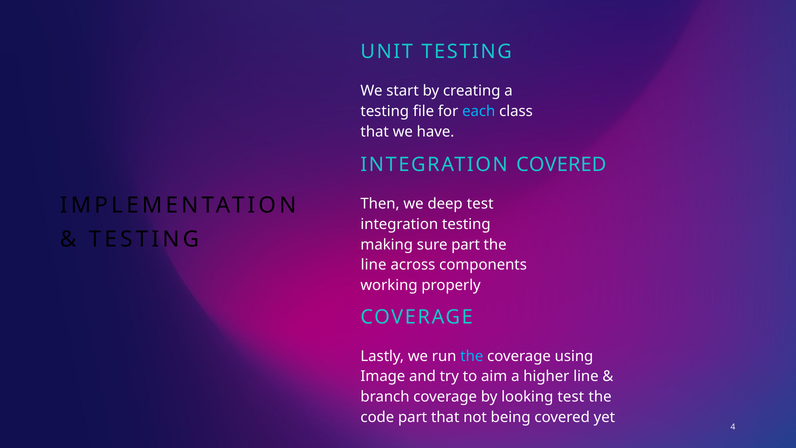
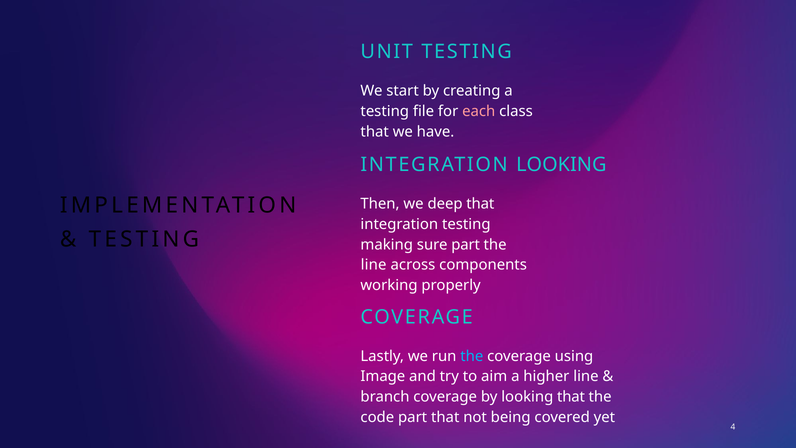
each colour: light blue -> pink
INTEGRATION COVERED: COVERED -> LOOKING
deep test: test -> that
looking test: test -> that
